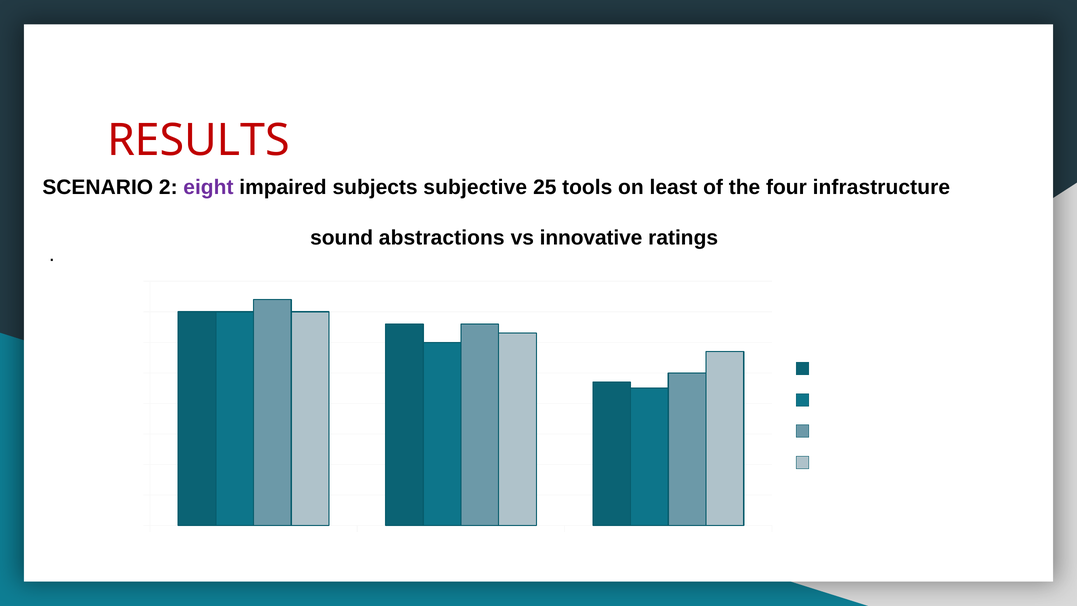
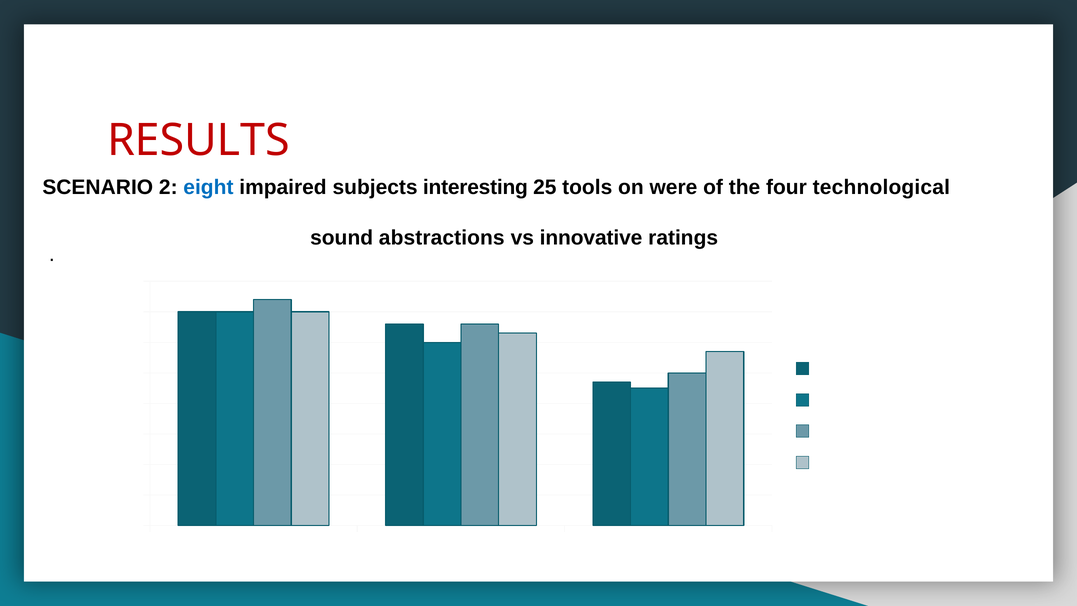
eight colour: purple -> blue
subjective: subjective -> interesting
least: least -> were
infrastructure: infrastructure -> technological
